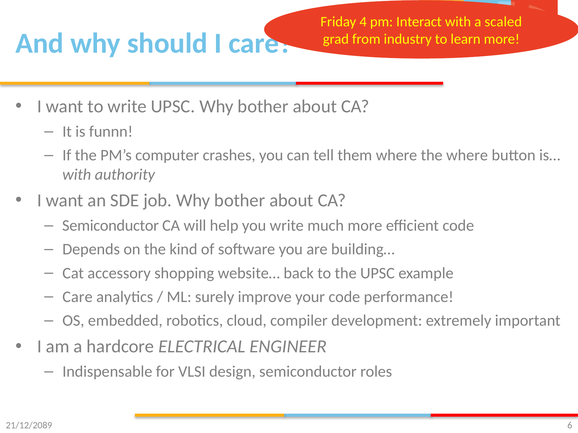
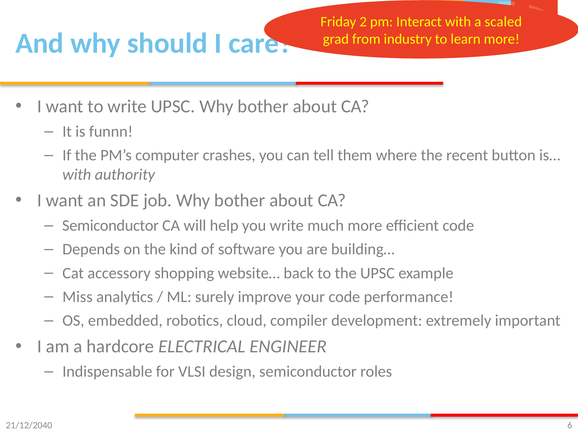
4: 4 -> 2
the where: where -> recent
Care at (77, 297): Care -> Miss
21/12/2089: 21/12/2089 -> 21/12/2040
